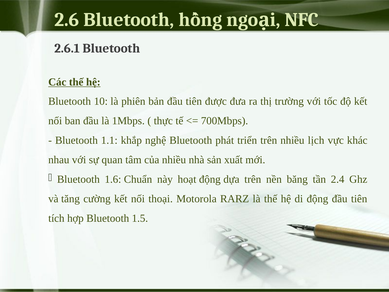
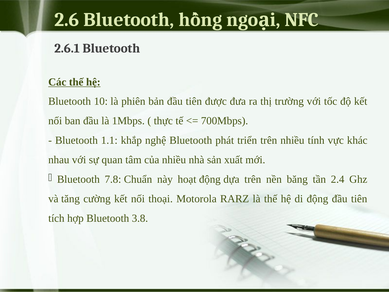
lịch: lịch -> tính
1.6: 1.6 -> 7.8
1.5: 1.5 -> 3.8
